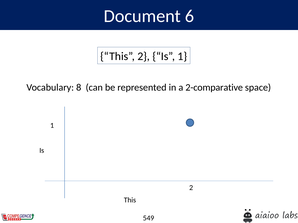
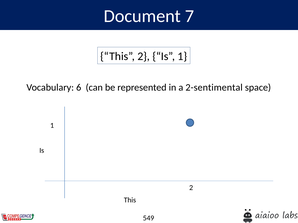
6: 6 -> 7
8: 8 -> 6
2-comparative: 2-comparative -> 2-sentimental
